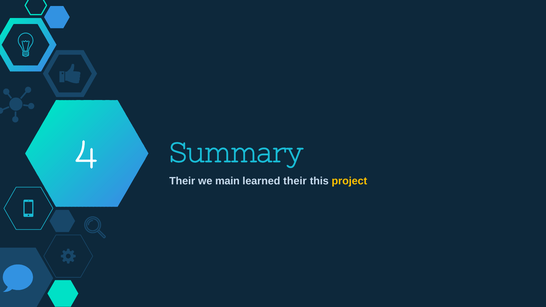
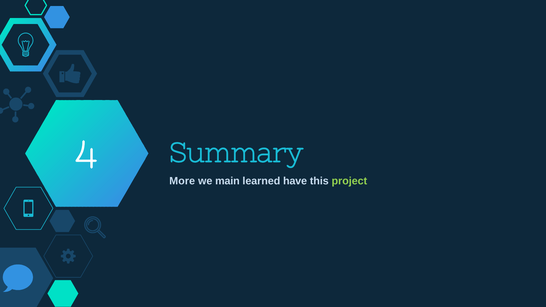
Their at (182, 181): Their -> More
learned their: their -> have
project colour: yellow -> light green
